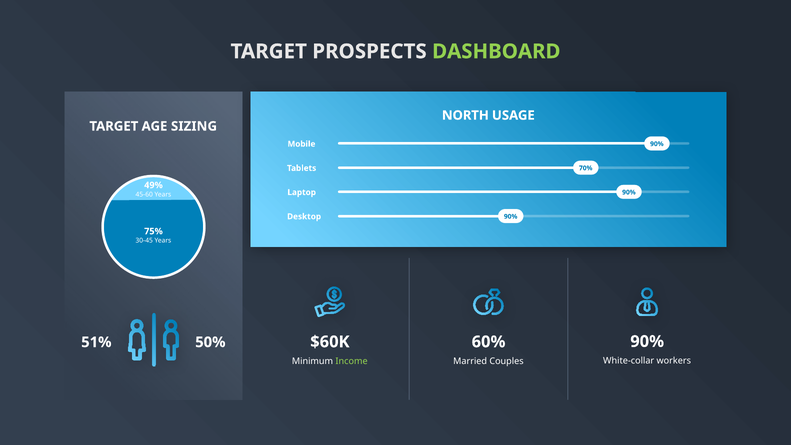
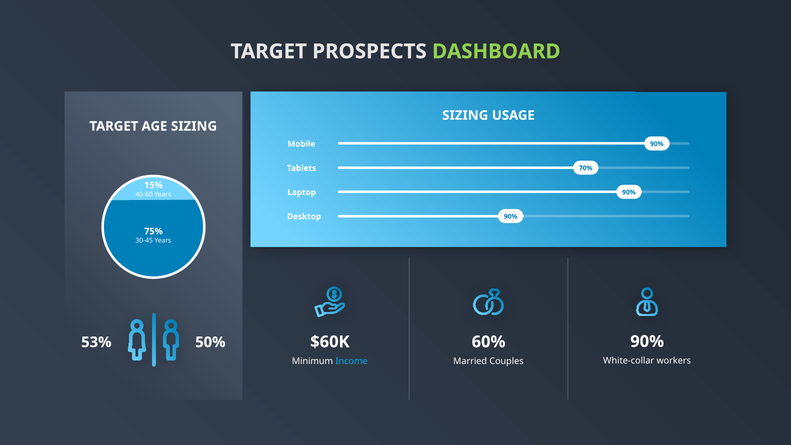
NORTH at (465, 115): NORTH -> SIZING
49%: 49% -> 15%
51%: 51% -> 53%
Income colour: light green -> light blue
